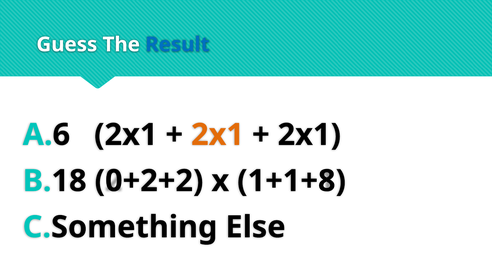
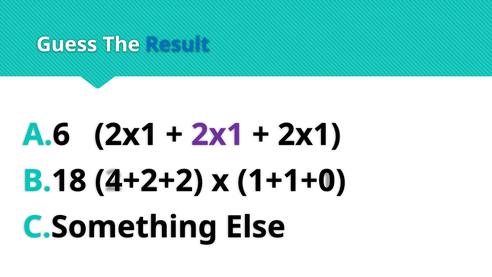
2x1 at (218, 135) colour: orange -> purple
0+2+2: 0+2+2 -> 4+2+2
1+1+8: 1+1+8 -> 1+1+0
